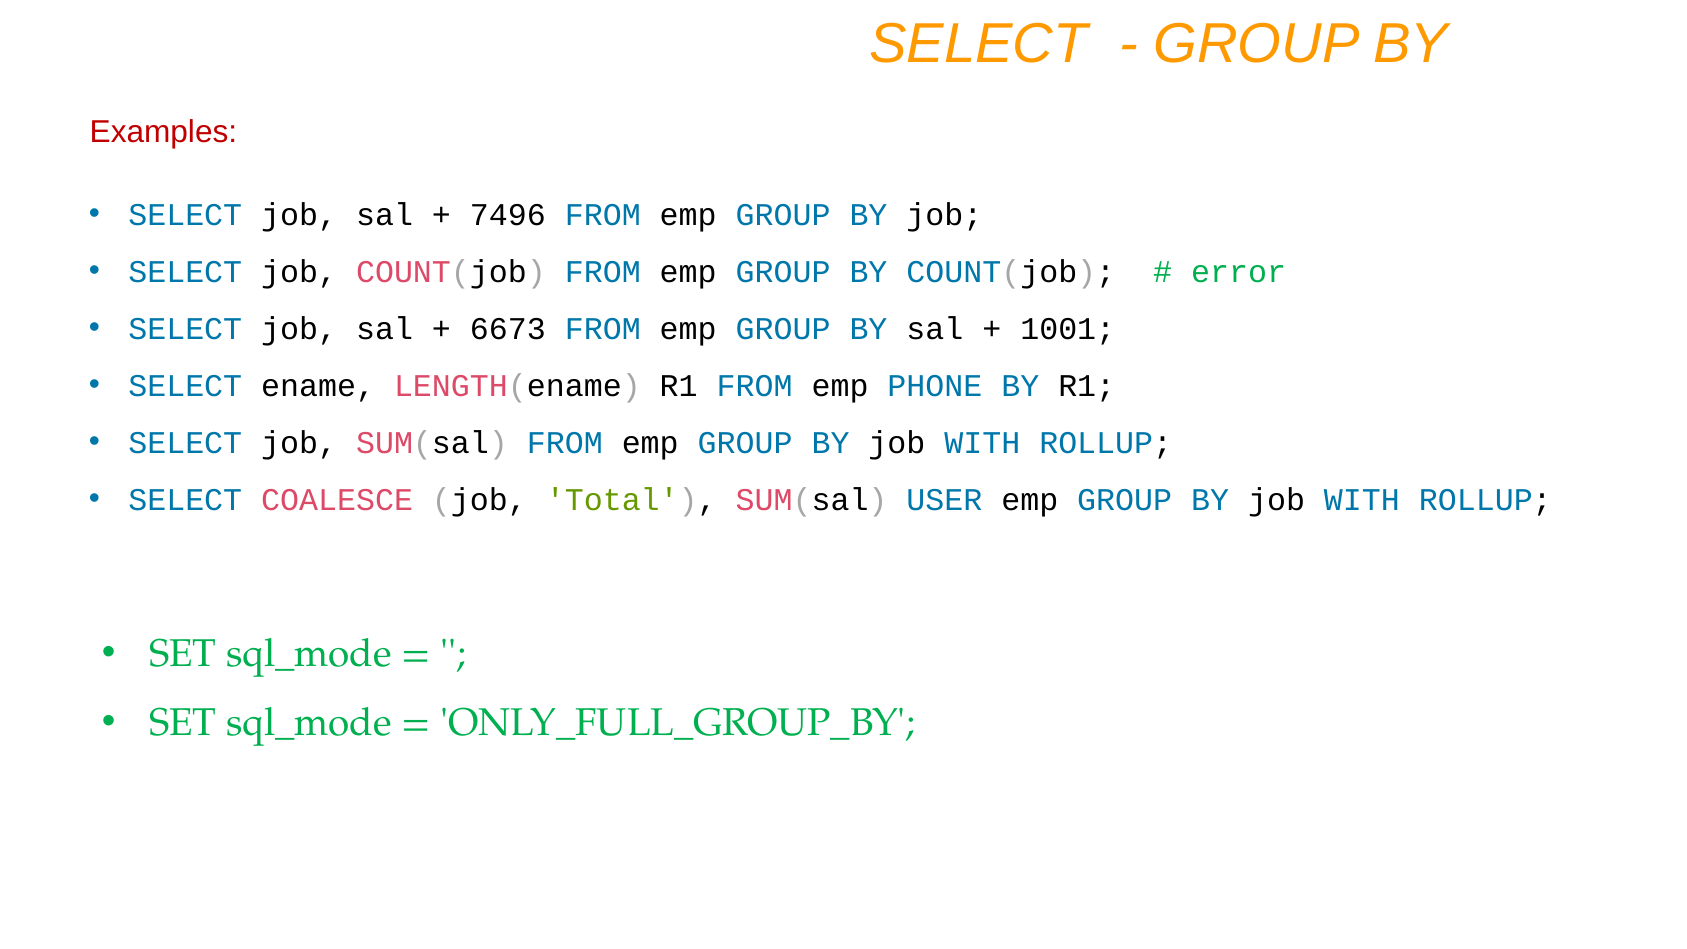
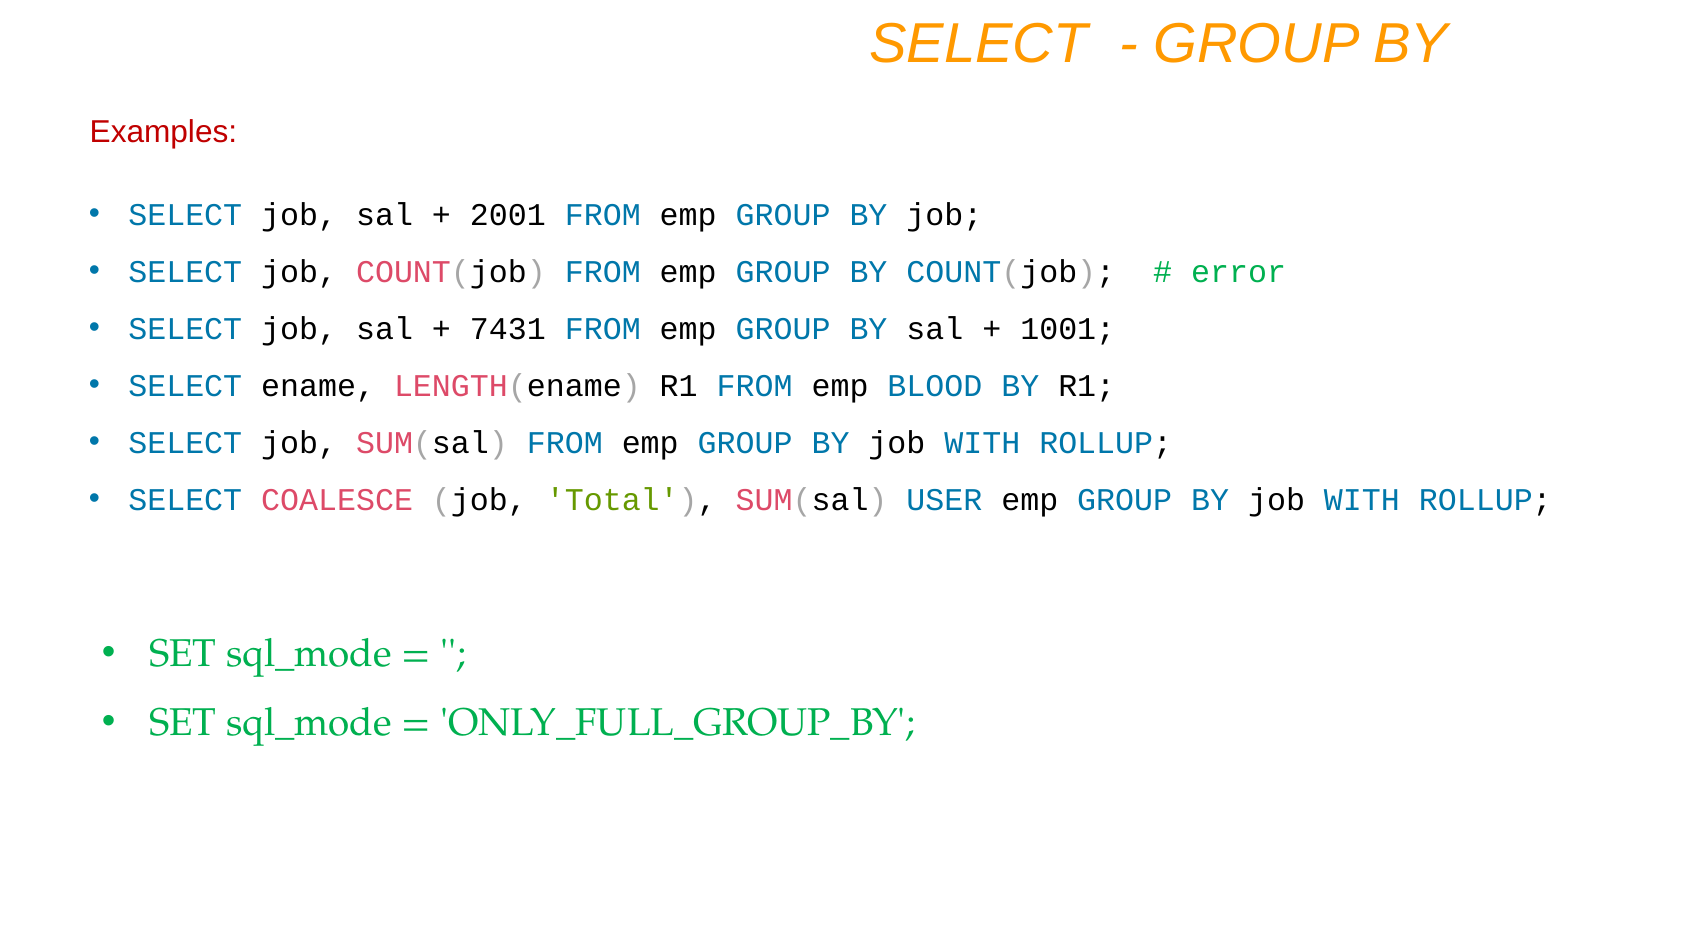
7496: 7496 -> 2001
6673: 6673 -> 7431
PHONE: PHONE -> BLOOD
